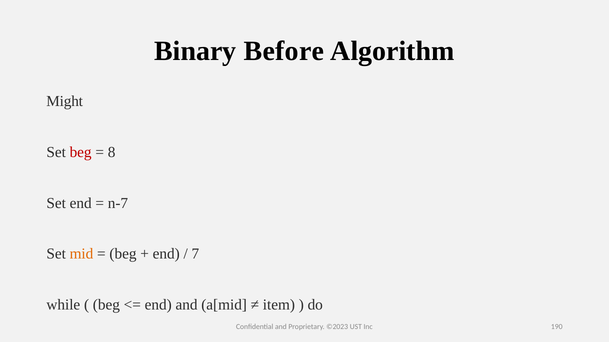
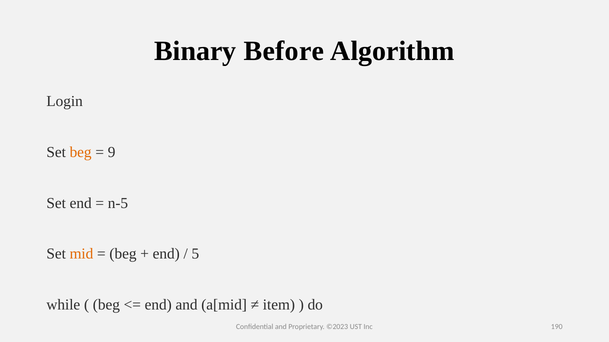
Might: Might -> Login
beg at (81, 152) colour: red -> orange
8: 8 -> 9
n-7: n-7 -> n-5
7: 7 -> 5
